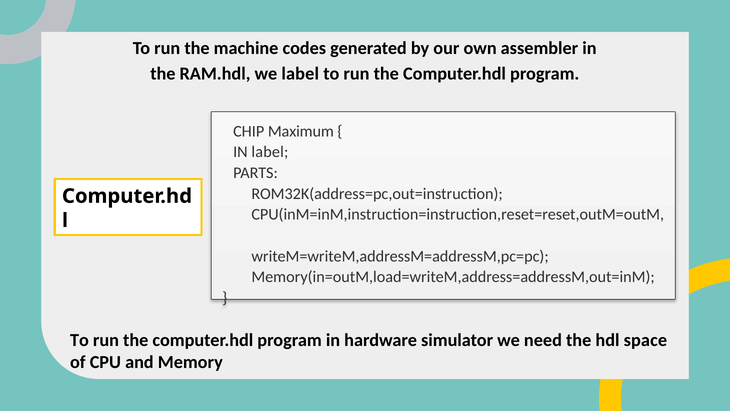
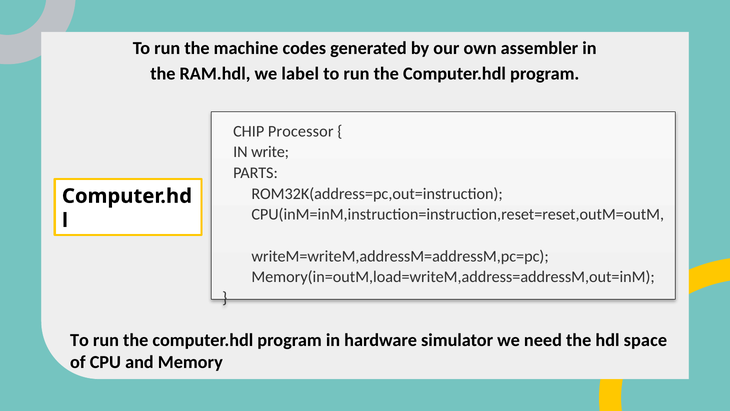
Maximum: Maximum -> Processor
IN label: label -> write
